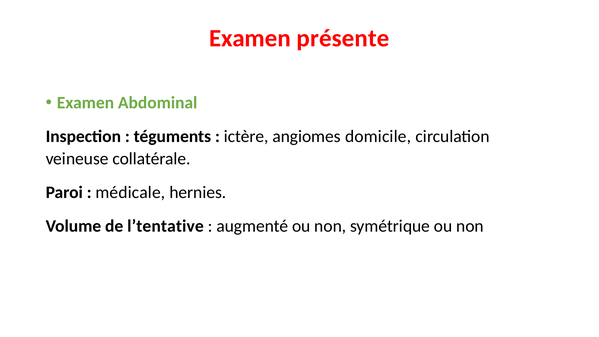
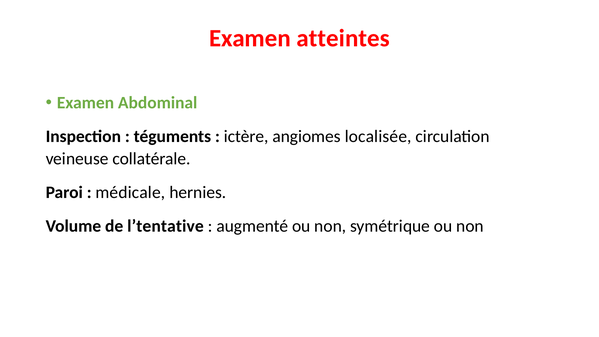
présente: présente -> atteintes
domicile: domicile -> localisée
